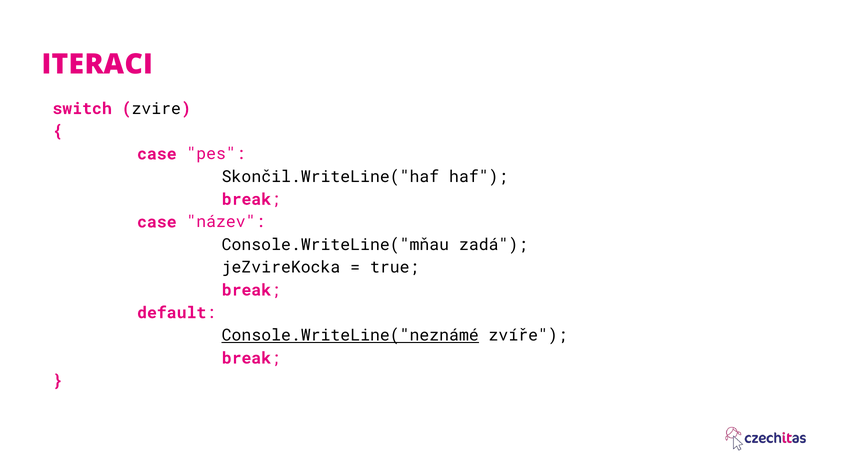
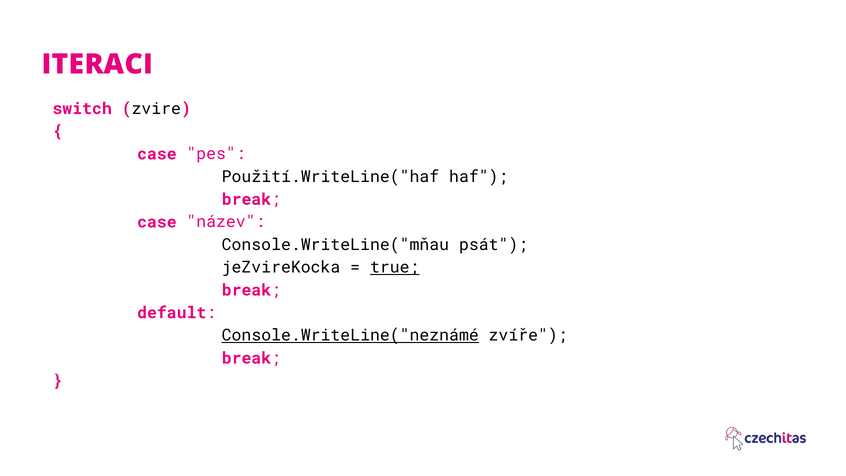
Skončil.WriteLine("haf: Skončil.WriteLine("haf -> Použití.WriteLine("haf
zadá: zadá -> psát
true underline: none -> present
